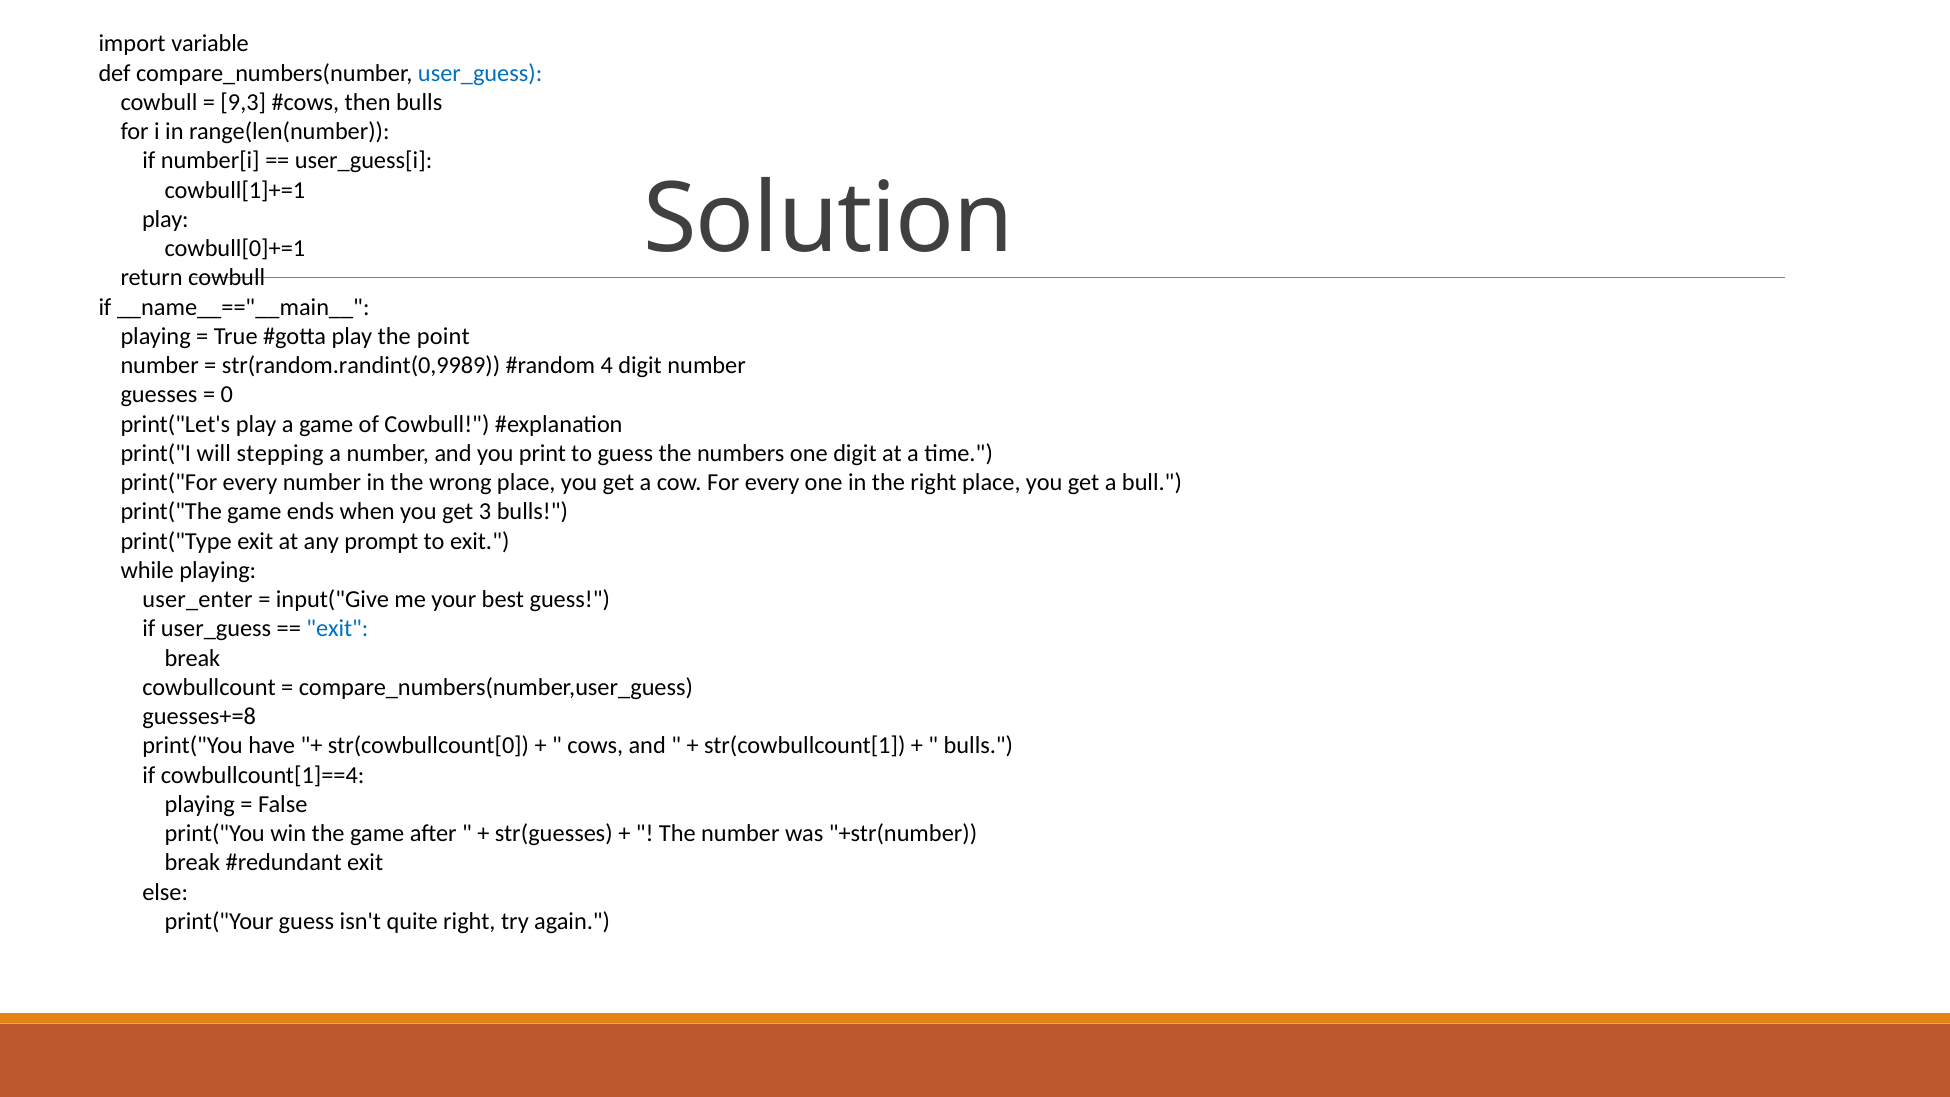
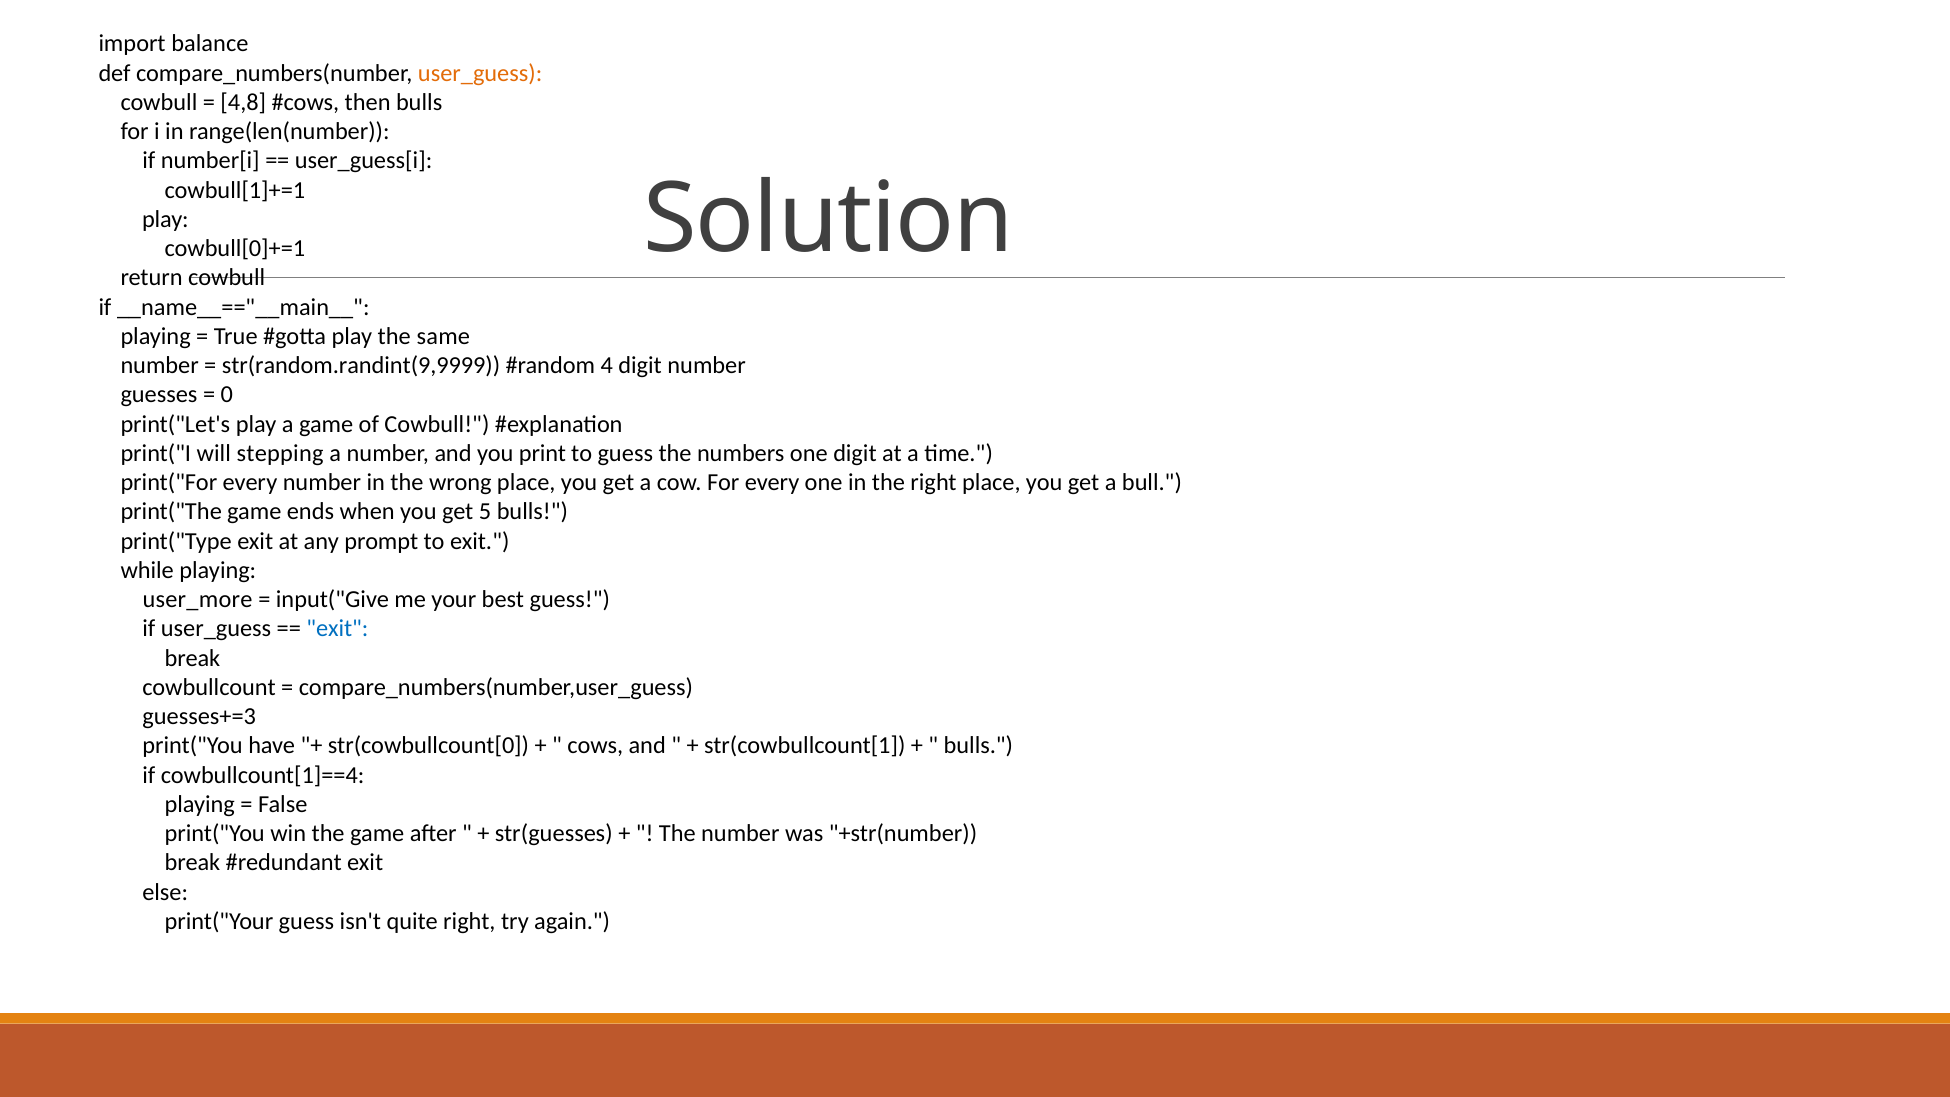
variable: variable -> balance
user_guess at (480, 73) colour: blue -> orange
9,3: 9,3 -> 4,8
point: point -> same
str(random.randint(0,9989: str(random.randint(0,9989 -> str(random.randint(9,9999
3: 3 -> 5
user_enter: user_enter -> user_more
guesses+=8: guesses+=8 -> guesses+=3
